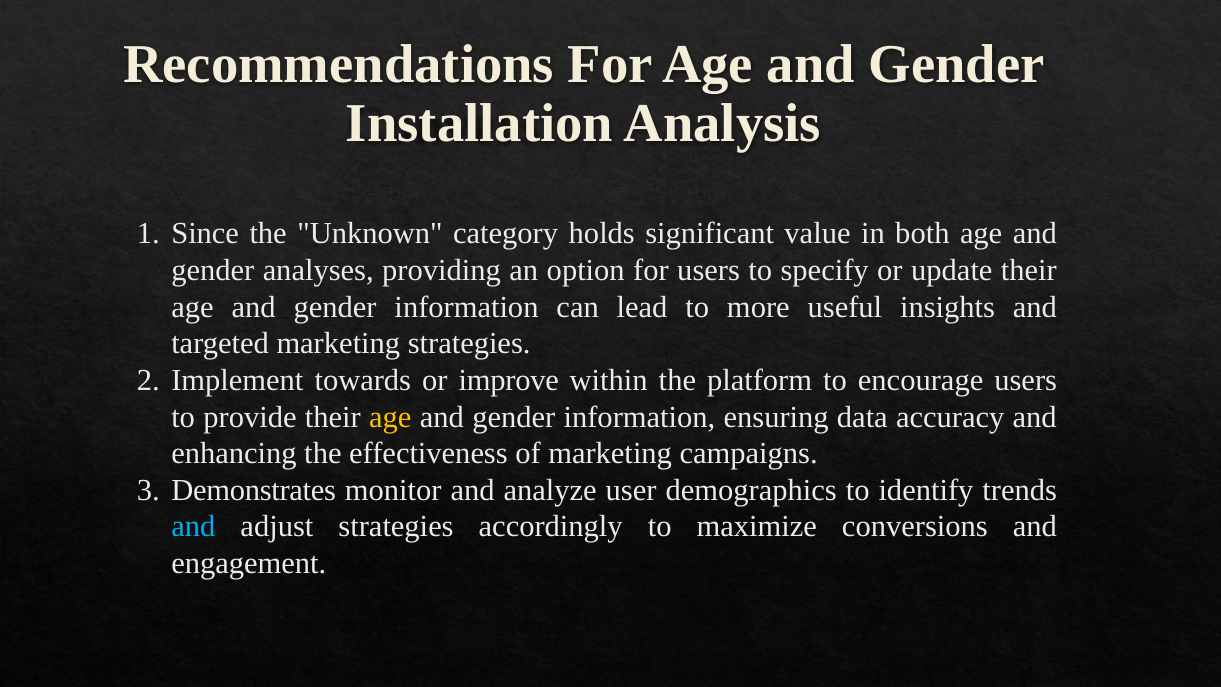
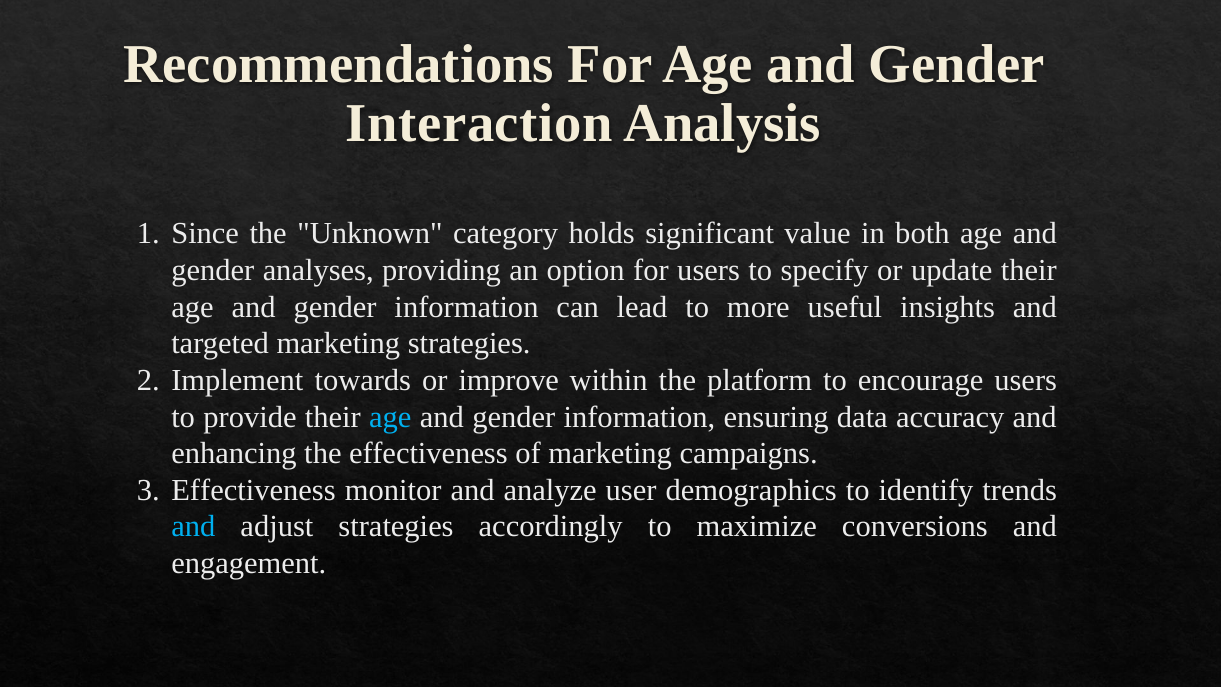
Installation: Installation -> Interaction
age at (390, 417) colour: yellow -> light blue
Demonstrates at (254, 490): Demonstrates -> Effectiveness
